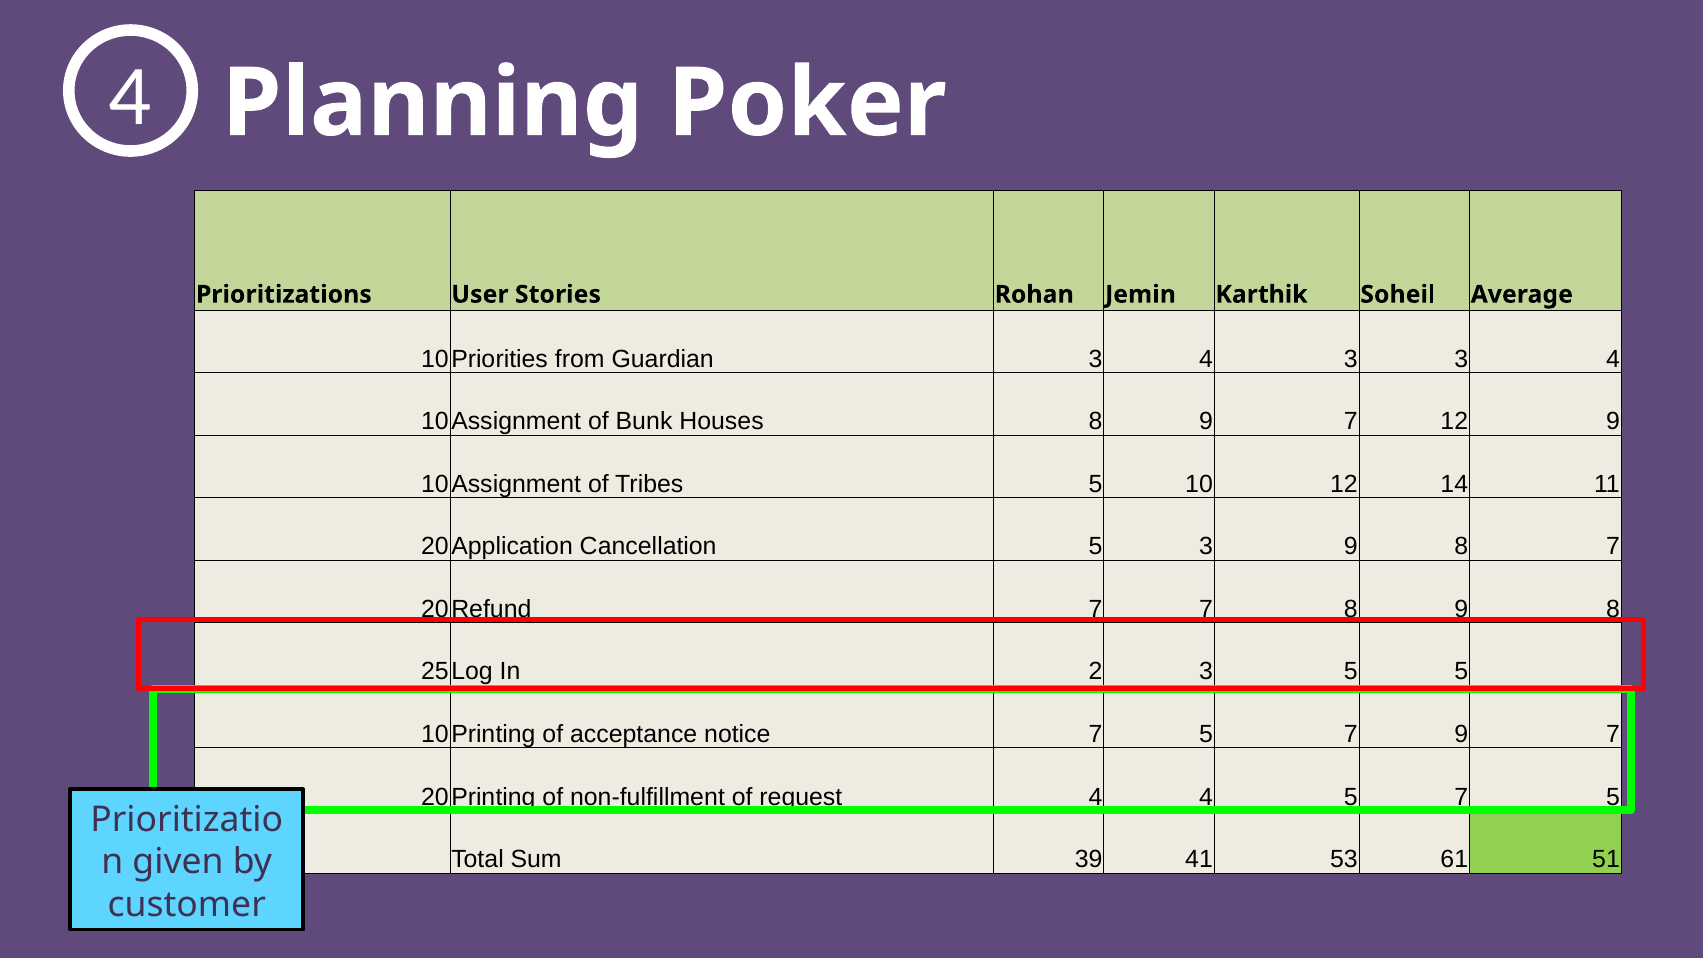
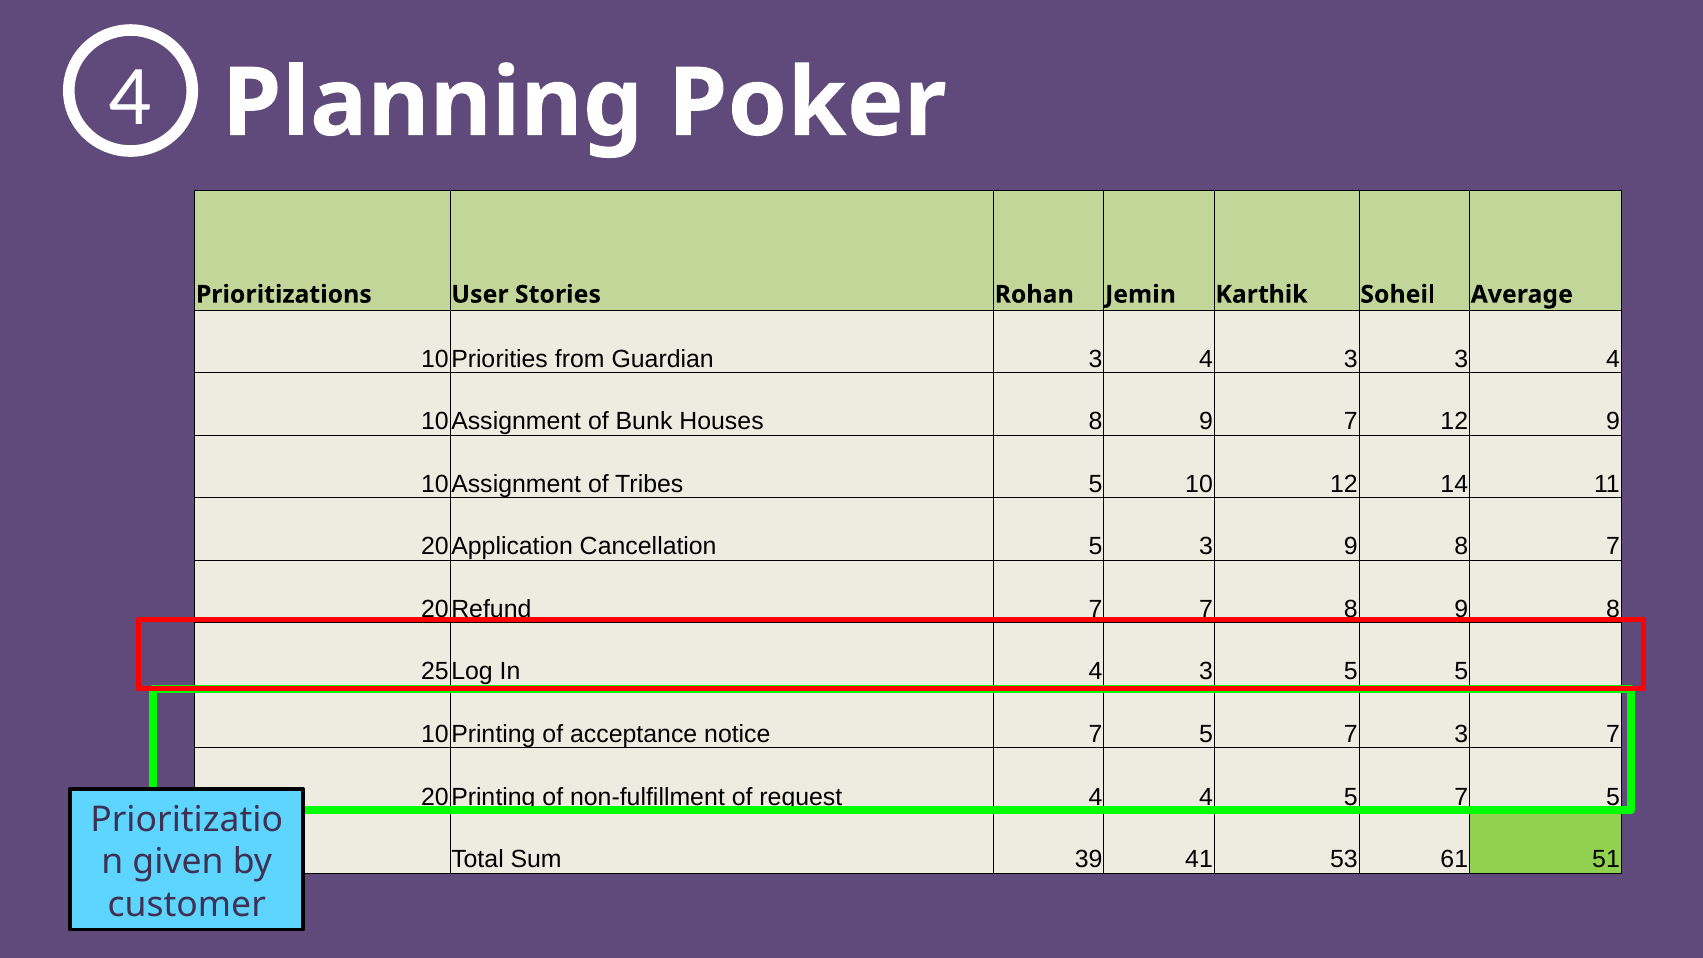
In 2: 2 -> 4
7 9: 9 -> 3
